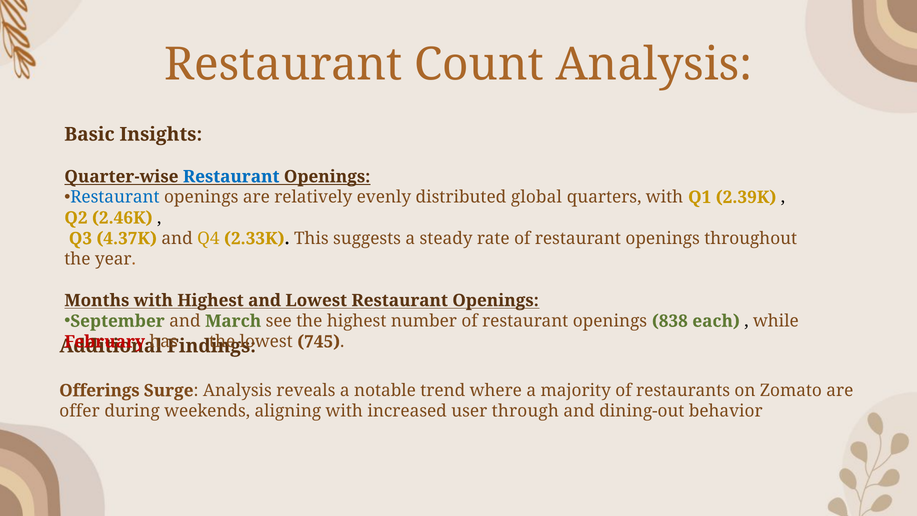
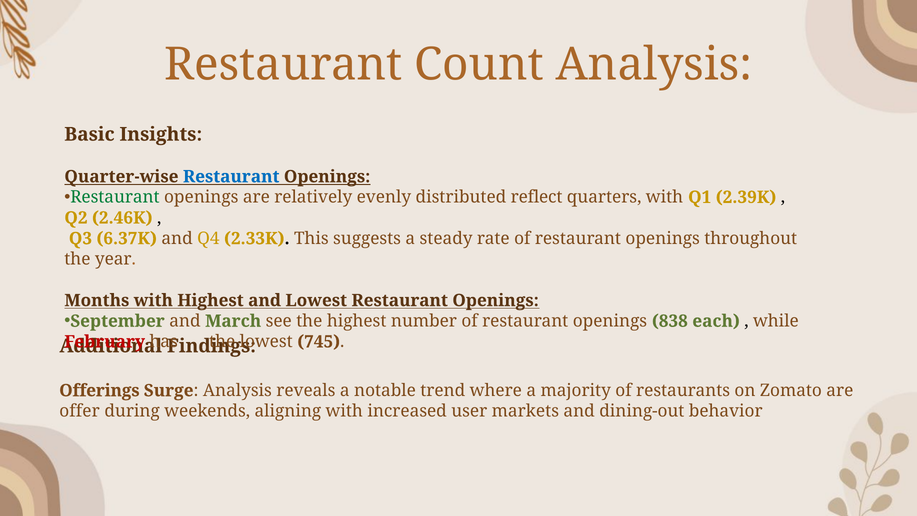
Restaurant at (115, 197) colour: blue -> green
global: global -> reflect
4.37K: 4.37K -> 6.37K
through: through -> markets
